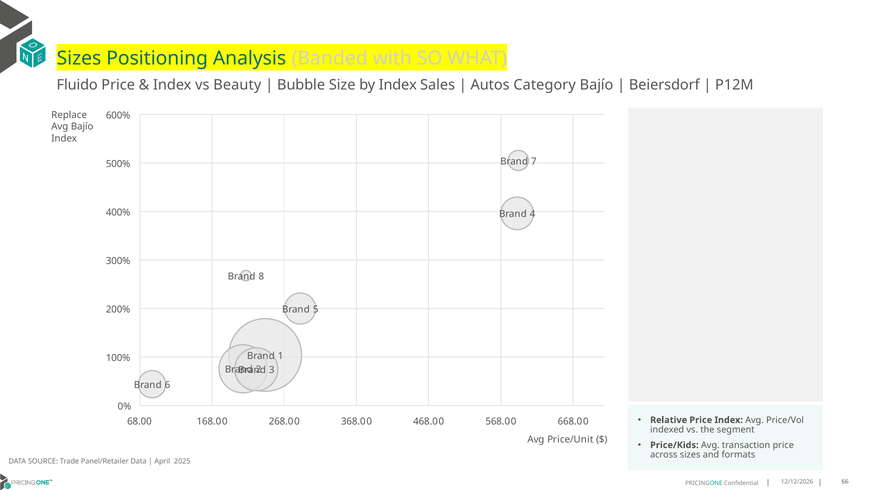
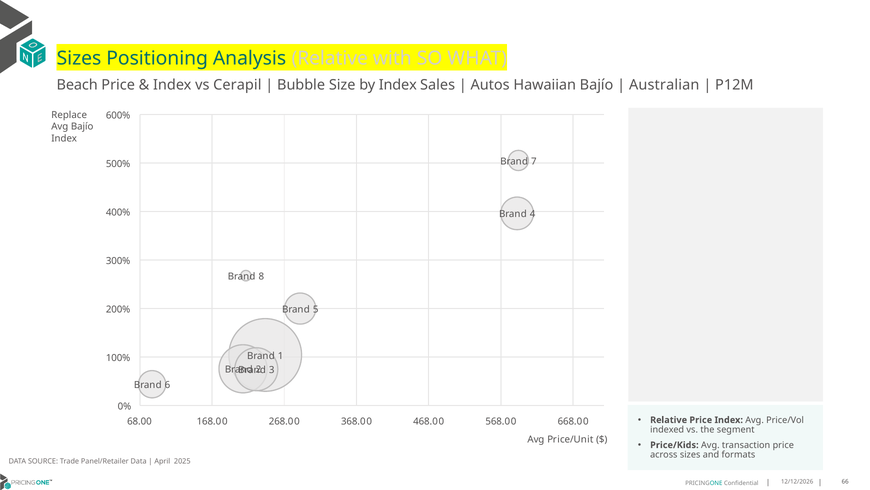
Analysis Banded: Banded -> Relative
Fluido: Fluido -> Beach
Beauty: Beauty -> Cerapil
Category: Category -> Hawaiian
Beiersdorf: Beiersdorf -> Australian
